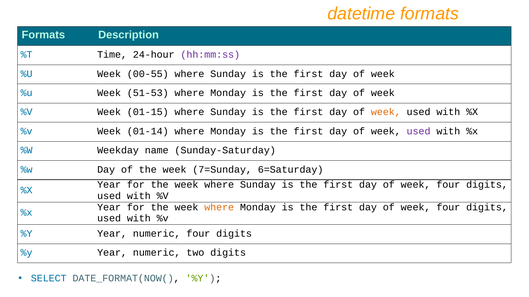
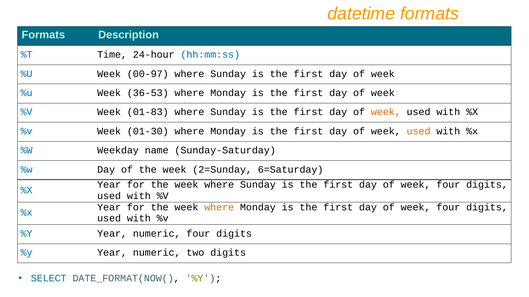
hh:mm:ss colour: purple -> blue
00-55: 00-55 -> 00-97
51-53: 51-53 -> 36-53
01-15: 01-15 -> 01-83
01-14: 01-14 -> 01-30
used at (419, 131) colour: purple -> orange
7=Sunday: 7=Sunday -> 2=Sunday
